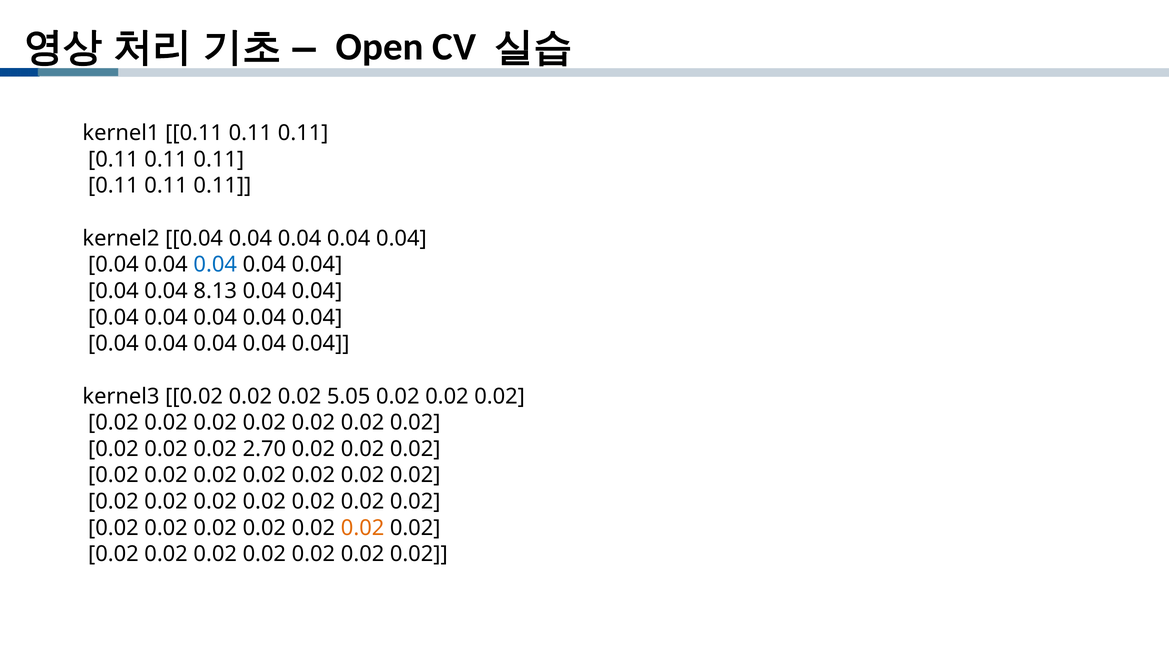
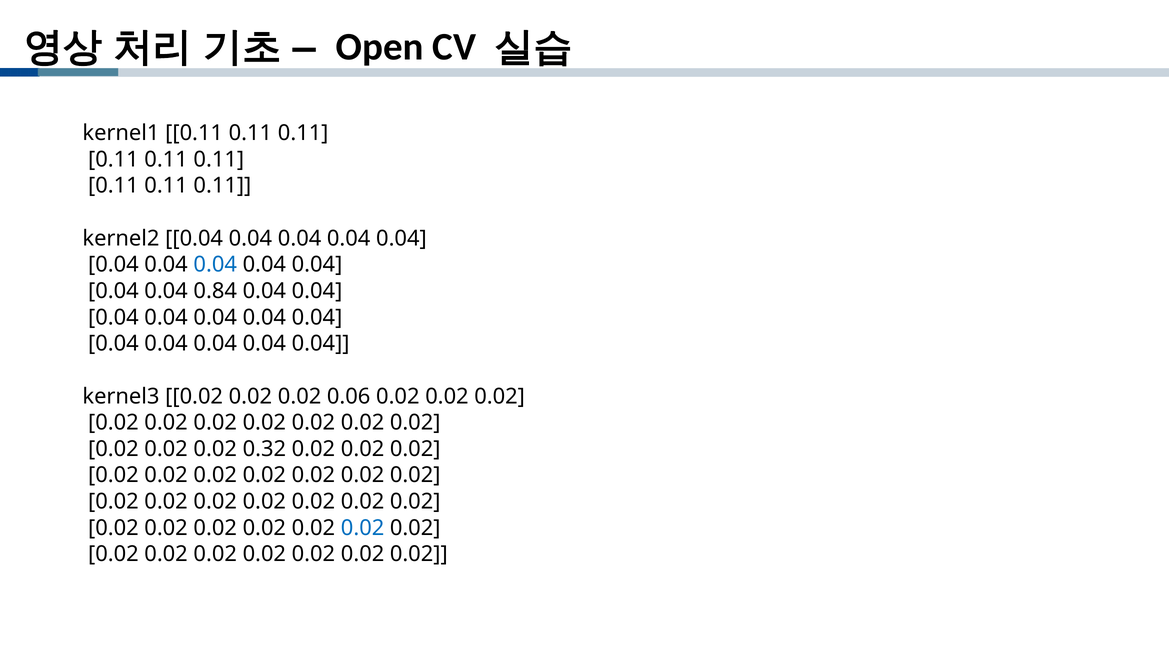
8.13: 8.13 -> 0.84
5.05: 5.05 -> 0.06
2.70: 2.70 -> 0.32
0.02 at (363, 528) colour: orange -> blue
